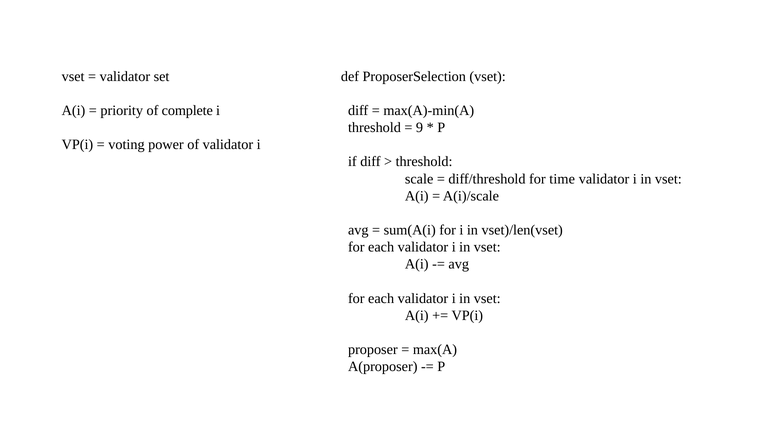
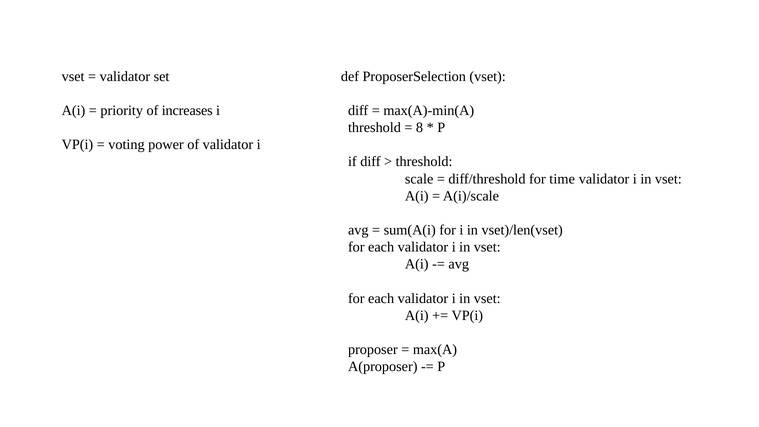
complete: complete -> increases
9: 9 -> 8
